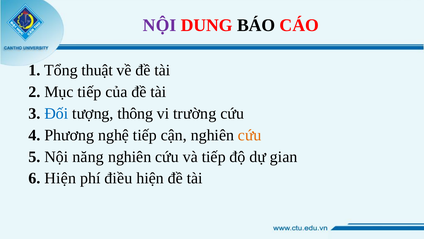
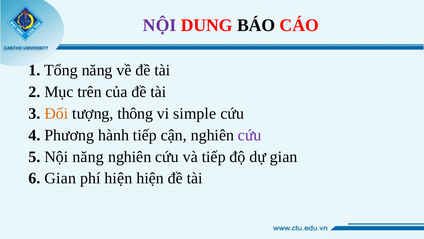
Tổng thuật: thuật -> năng
Mục tiếp: tiếp -> trên
Đối colour: blue -> orange
trường: trường -> simple
nghệ: nghệ -> hành
cứu at (250, 135) colour: orange -> purple
6 Hiện: Hiện -> Gian
phí điều: điều -> hiện
